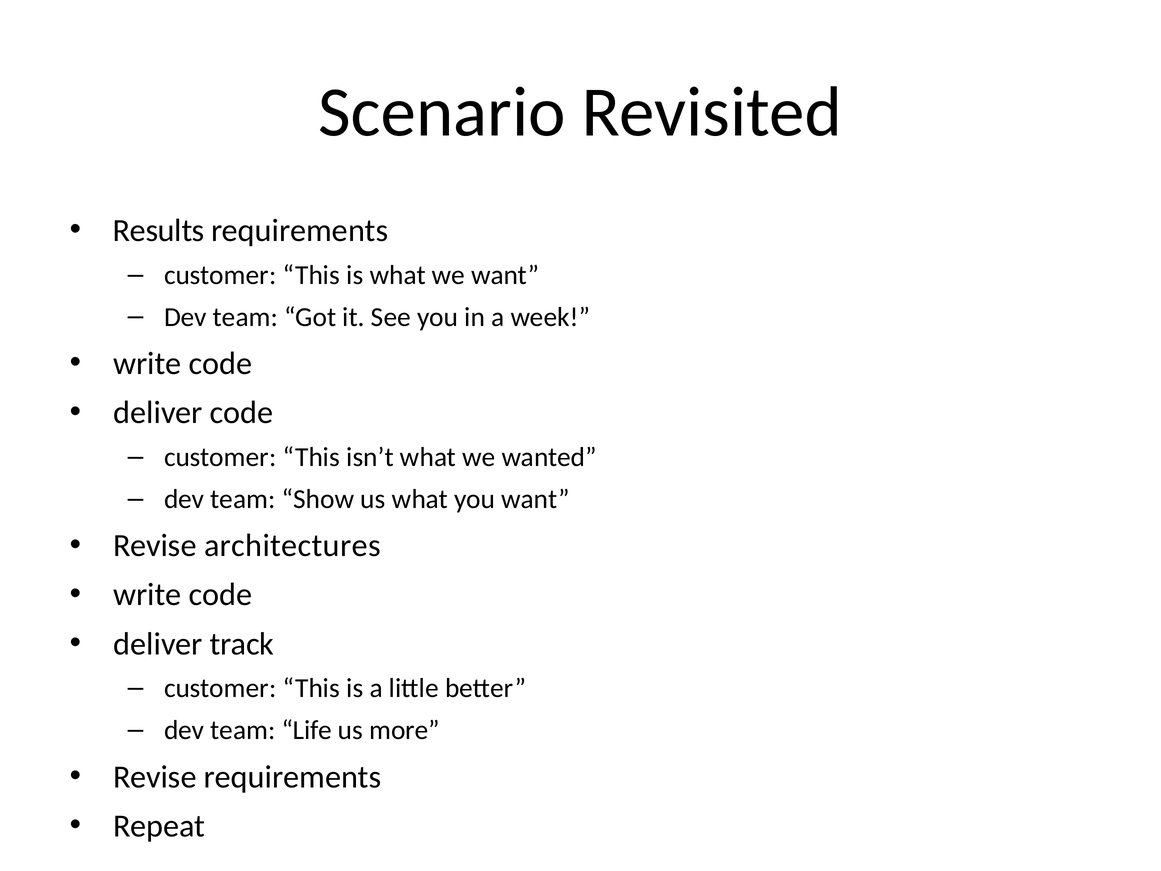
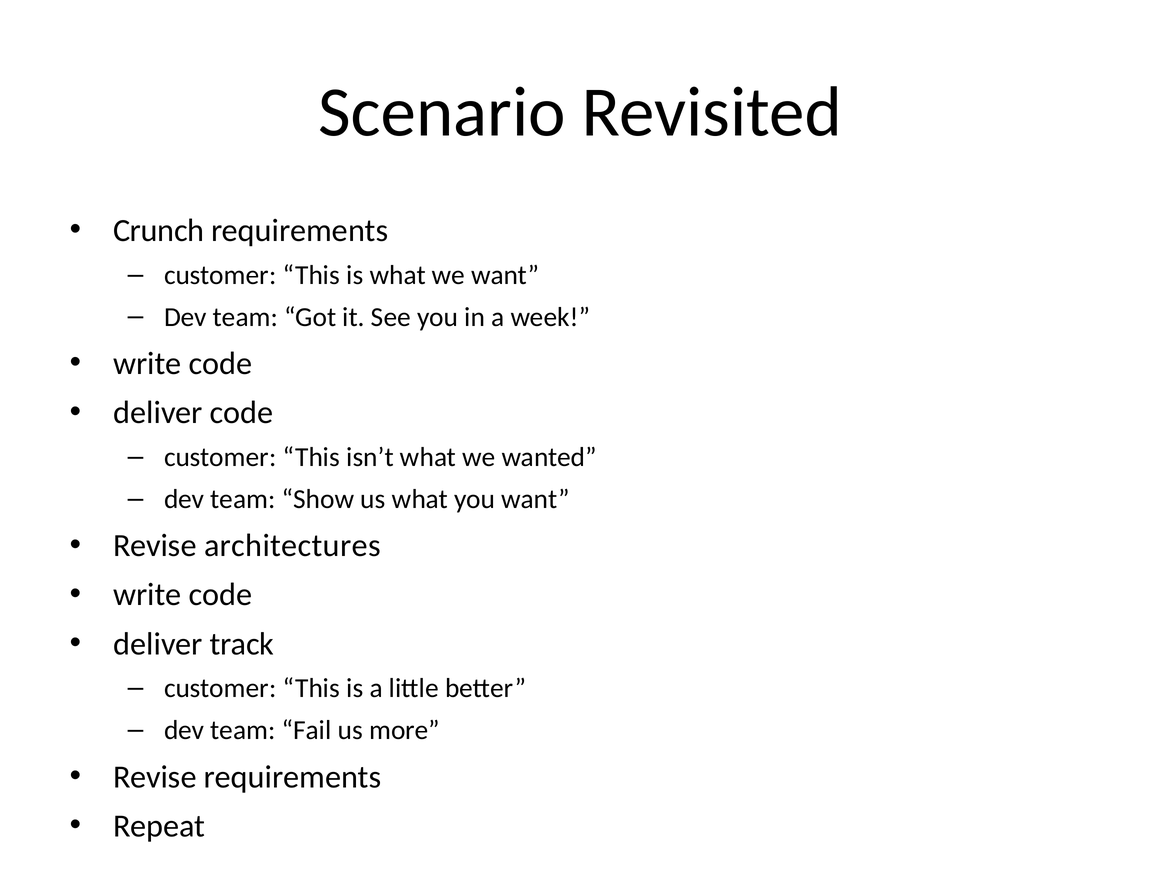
Results: Results -> Crunch
Life: Life -> Fail
